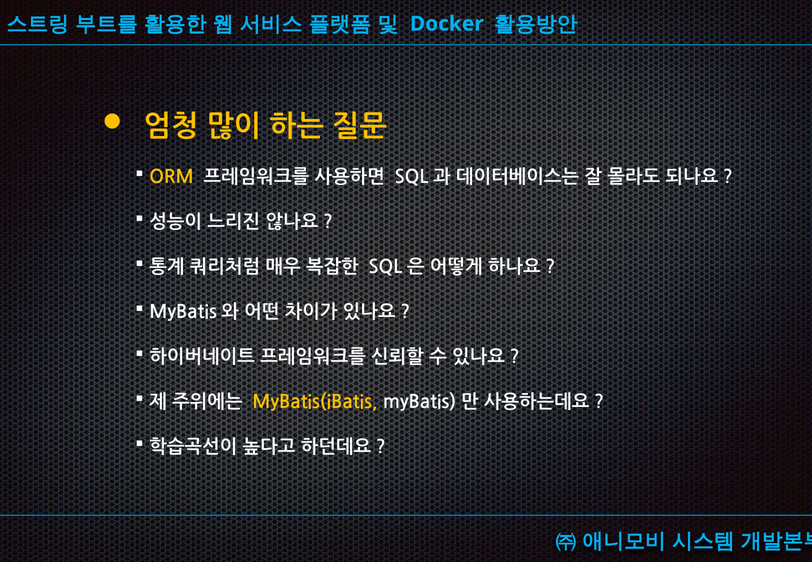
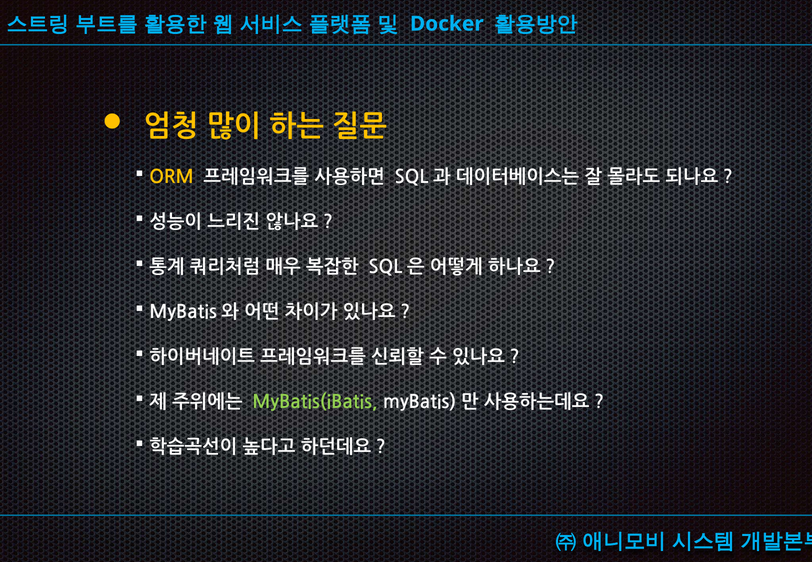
MyBatis(iBatis colour: yellow -> light green
